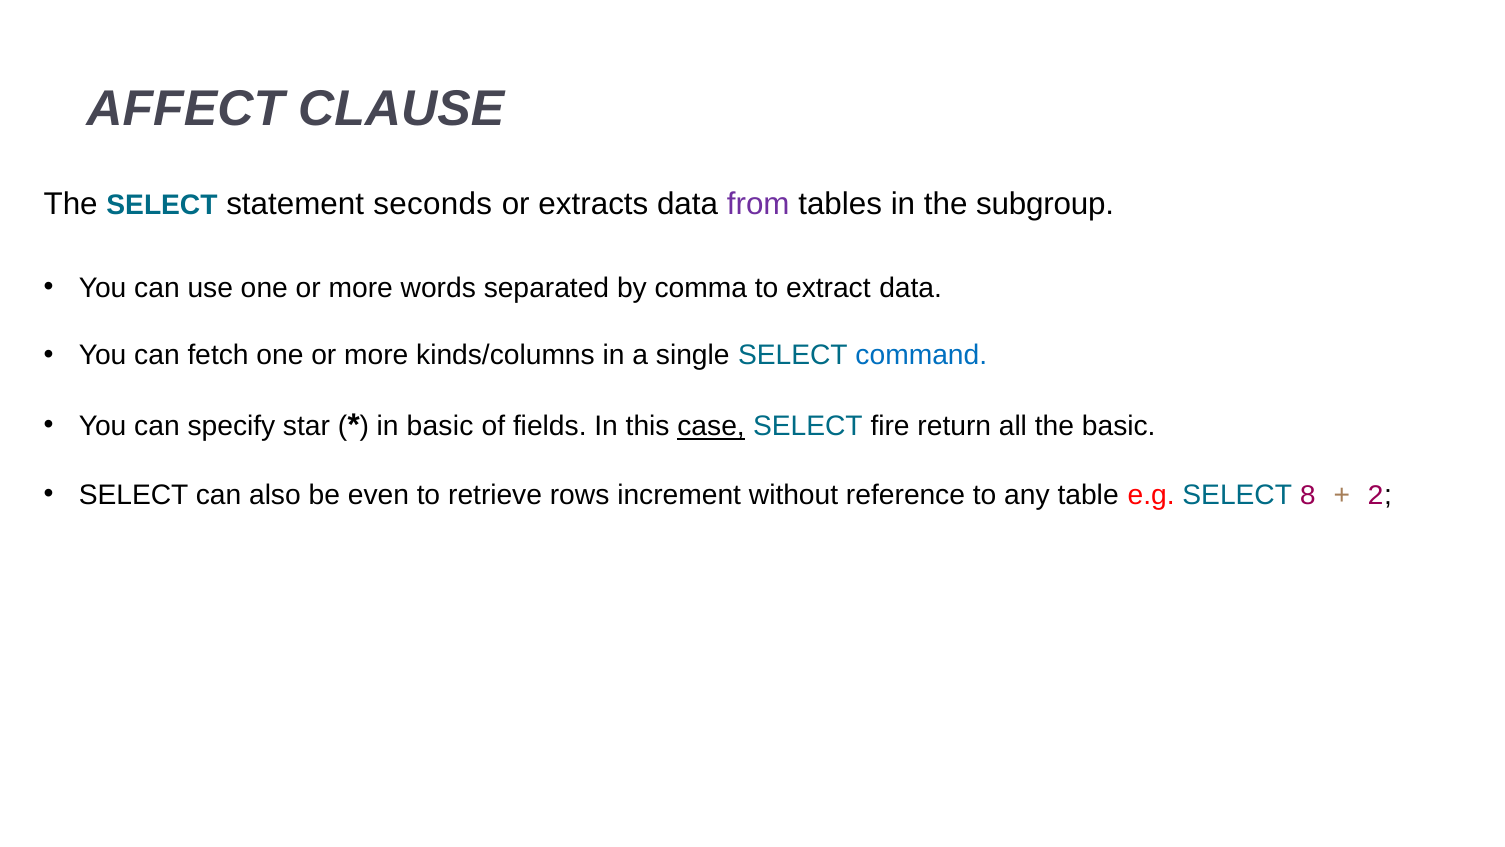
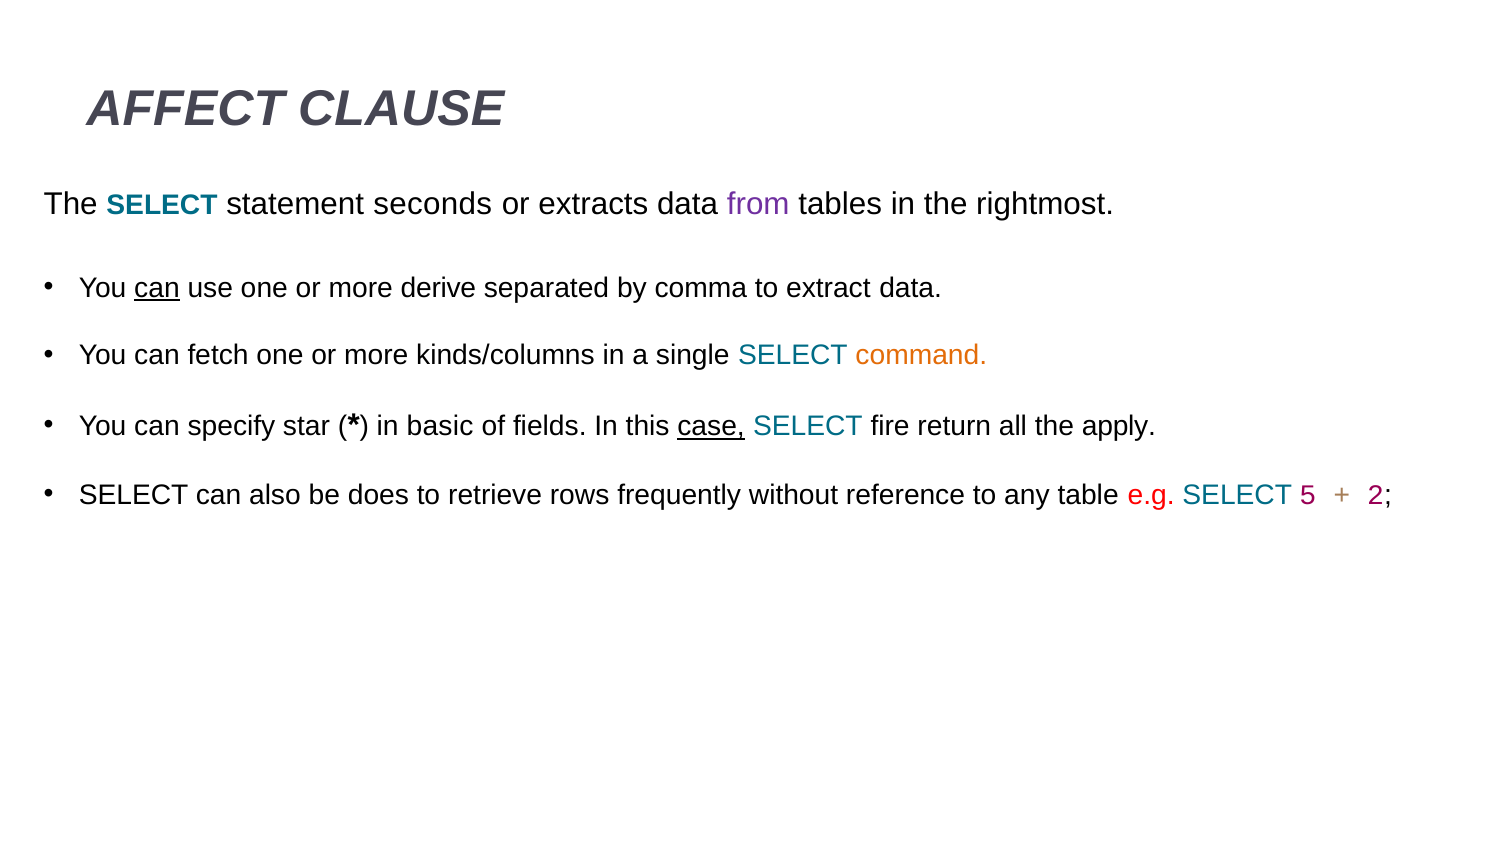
subgroup: subgroup -> rightmost
can at (157, 288) underline: none -> present
words: words -> derive
command colour: blue -> orange
the basic: basic -> apply
even: even -> does
increment: increment -> frequently
8: 8 -> 5
